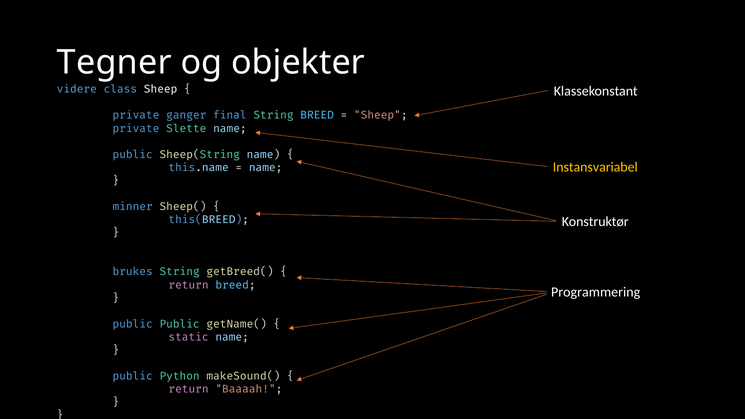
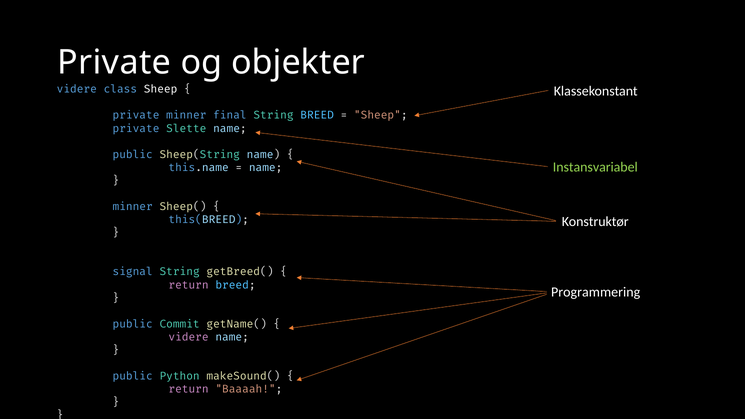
Tegner at (114, 63): Tegner -> Private
private ganger: ganger -> minner
Instansvariabel colour: yellow -> light green
brukes: brukes -> signal
public Public: Public -> Commit
static at (189, 337): static -> videre
